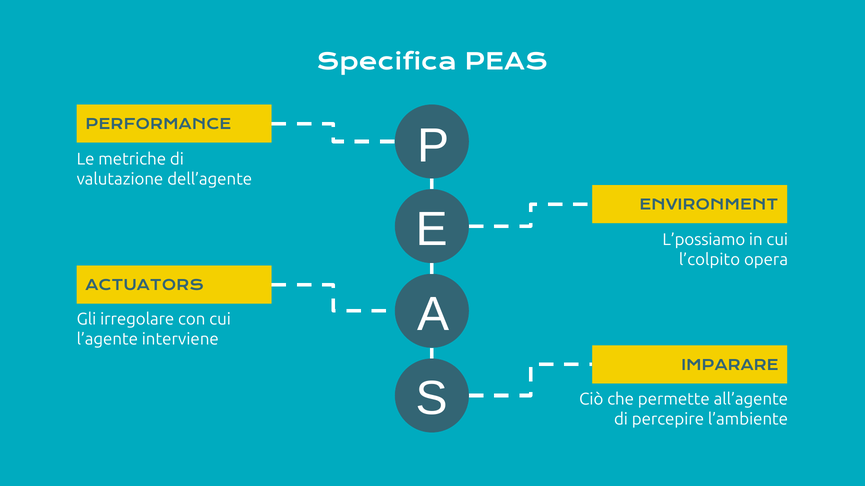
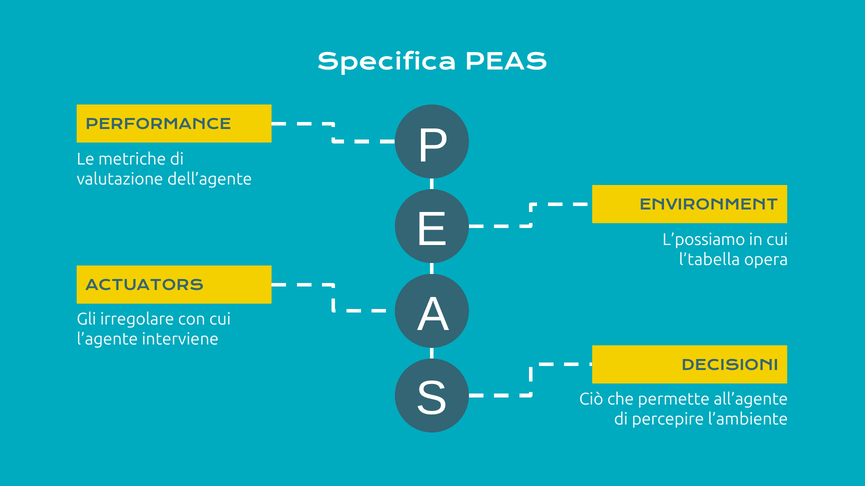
l’colpito: l’colpito -> l’tabella
IMPARARE: IMPARARE -> DECISIONI
